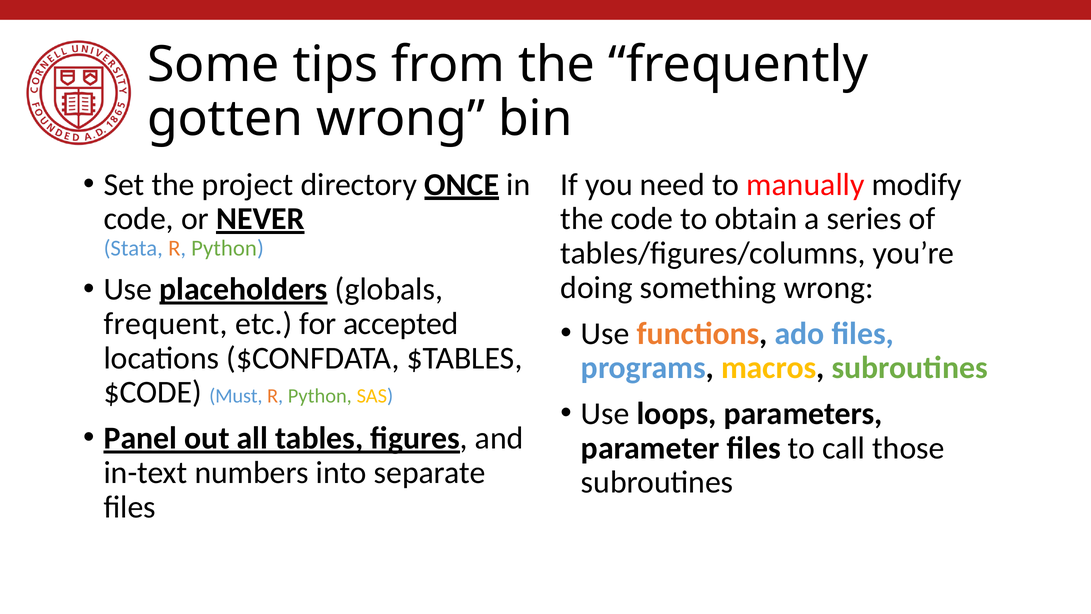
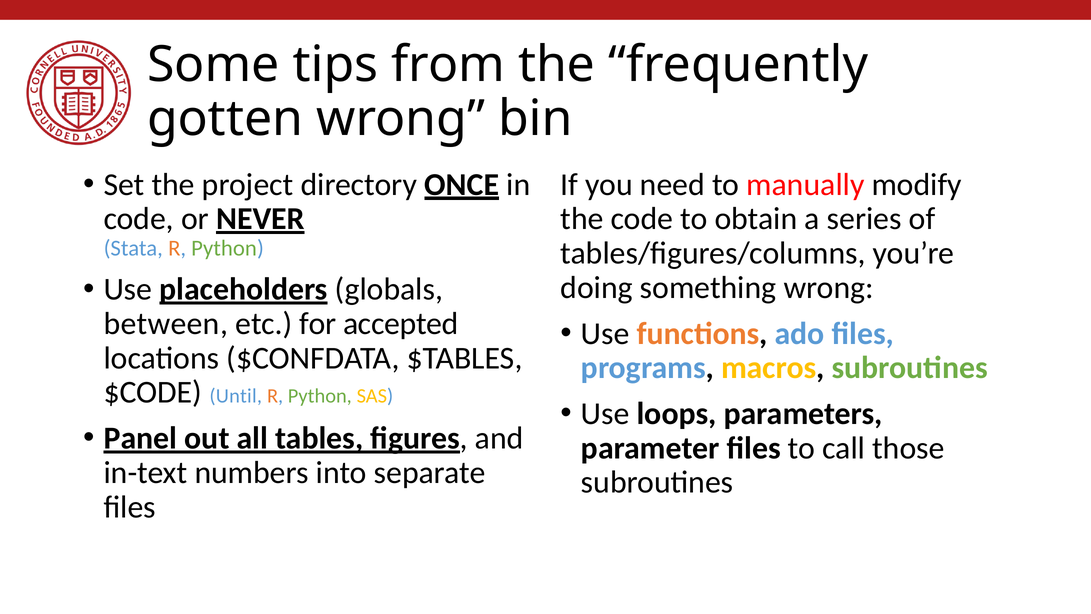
frequent: frequent -> between
Must: Must -> Until
